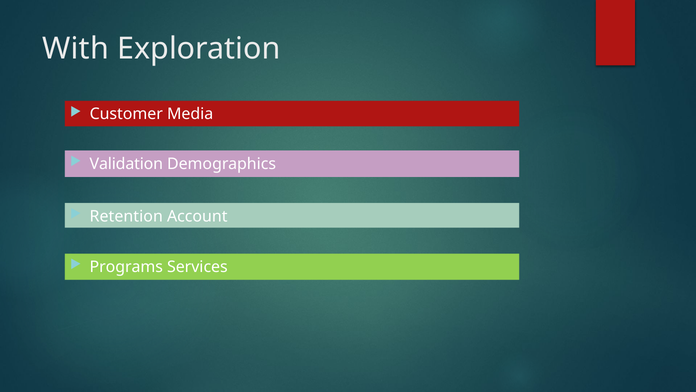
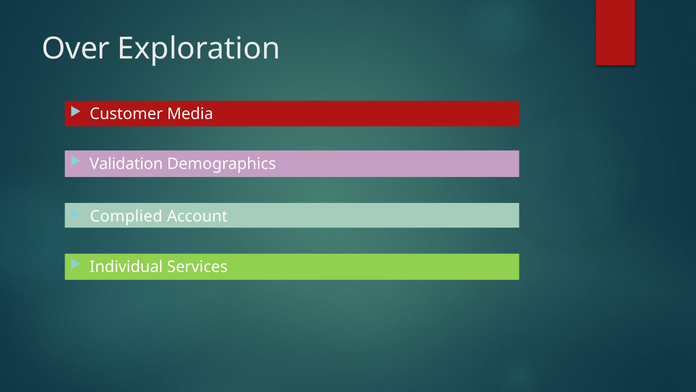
With: With -> Over
Retention: Retention -> Complied
Programs: Programs -> Individual
